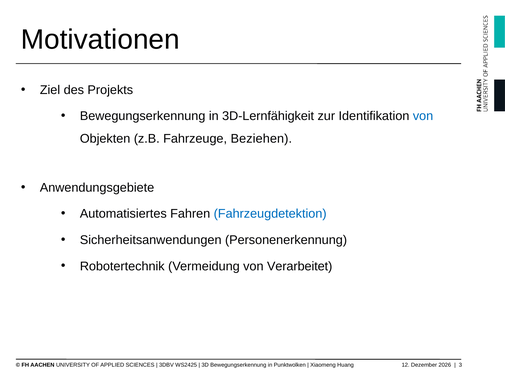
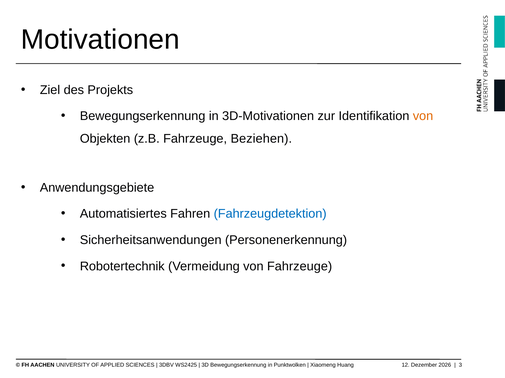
3D-Lernfähigkeit: 3D-Lernfähigkeit -> 3D-Motivationen
von at (423, 116) colour: blue -> orange
von Verarbeitet: Verarbeitet -> Fahrzeuge
